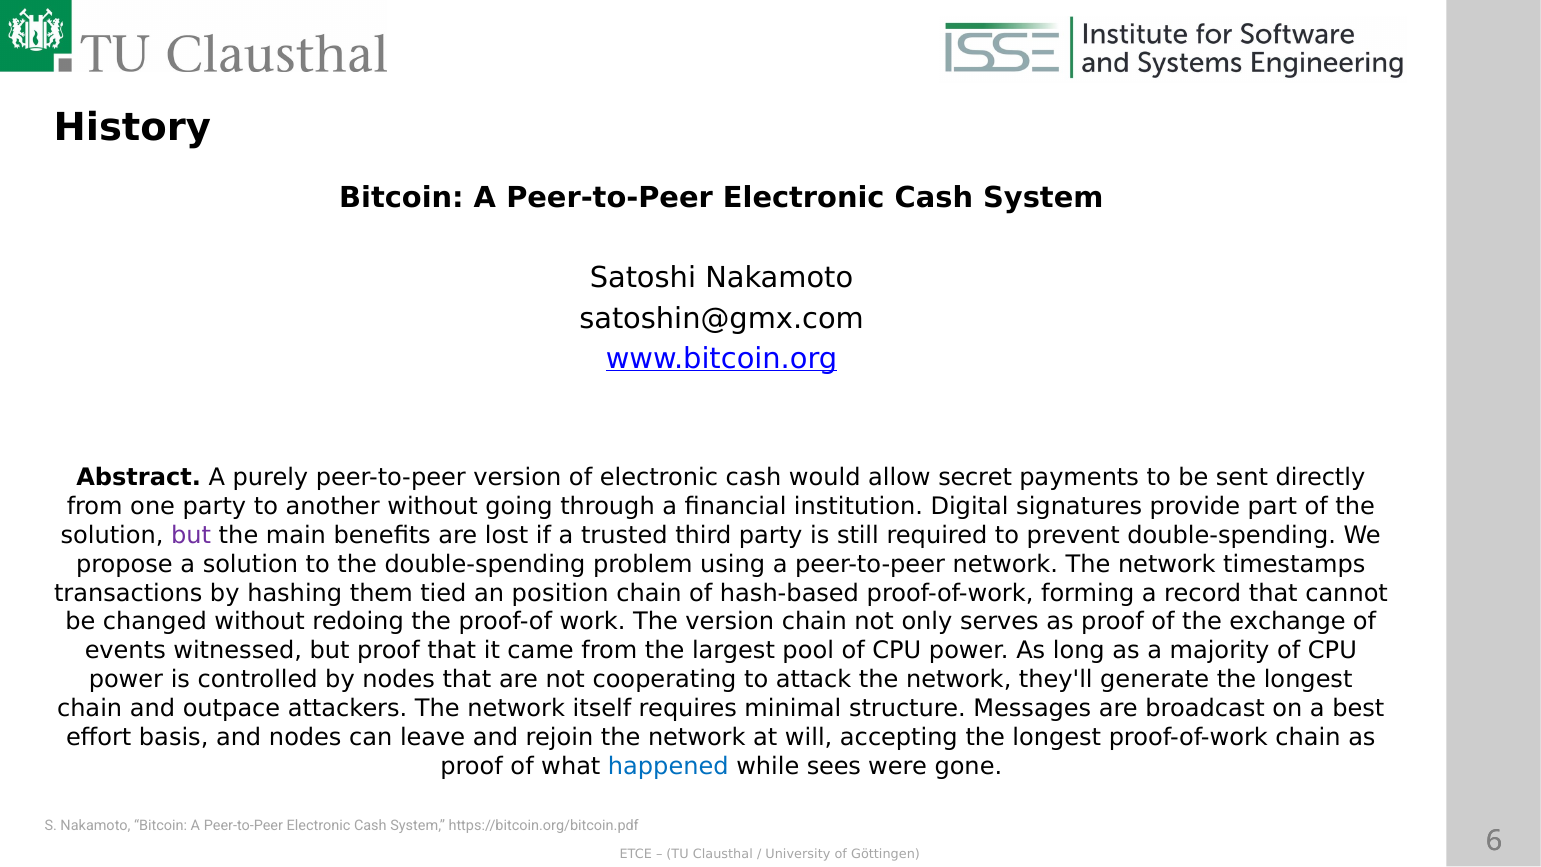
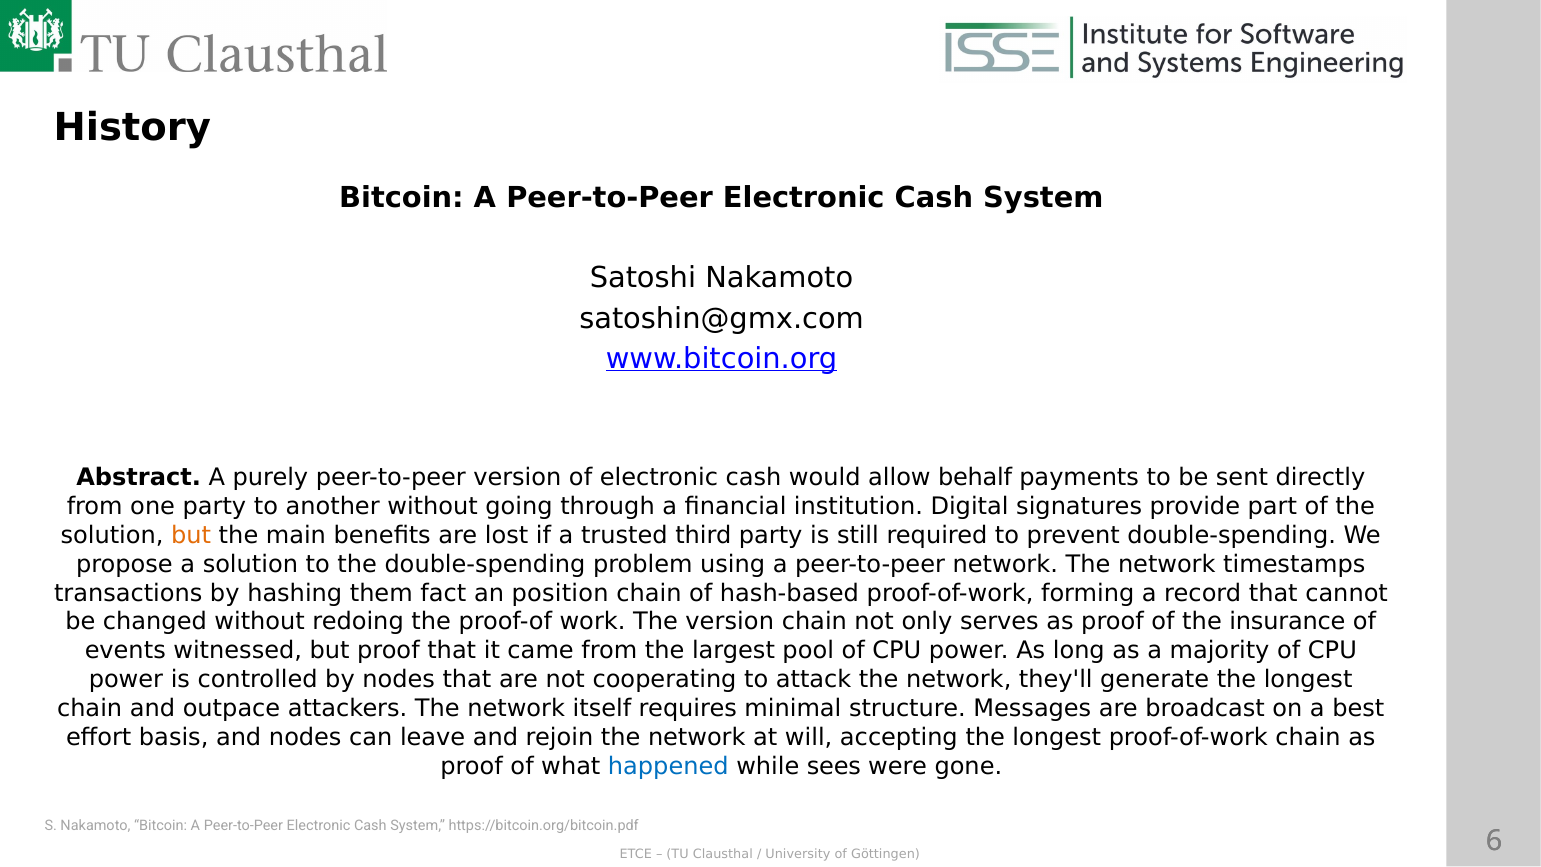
secret: secret -> behalf
but at (191, 535) colour: purple -> orange
tied: tied -> fact
exchange: exchange -> insurance
